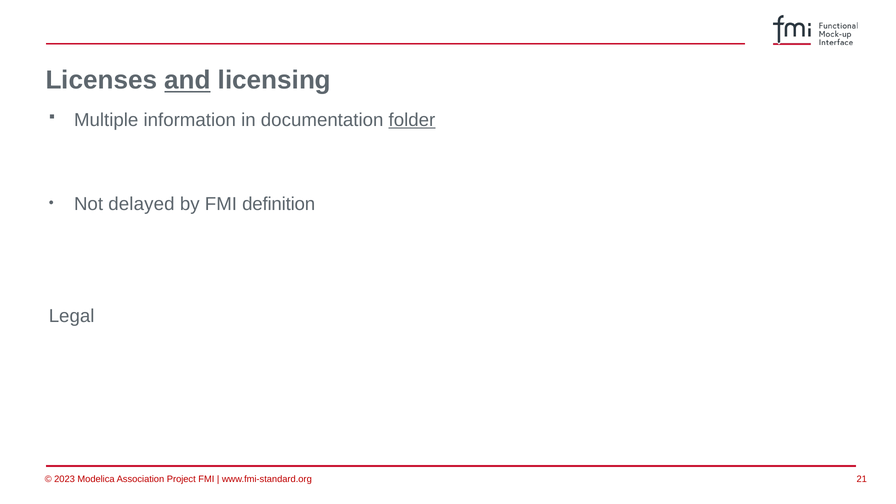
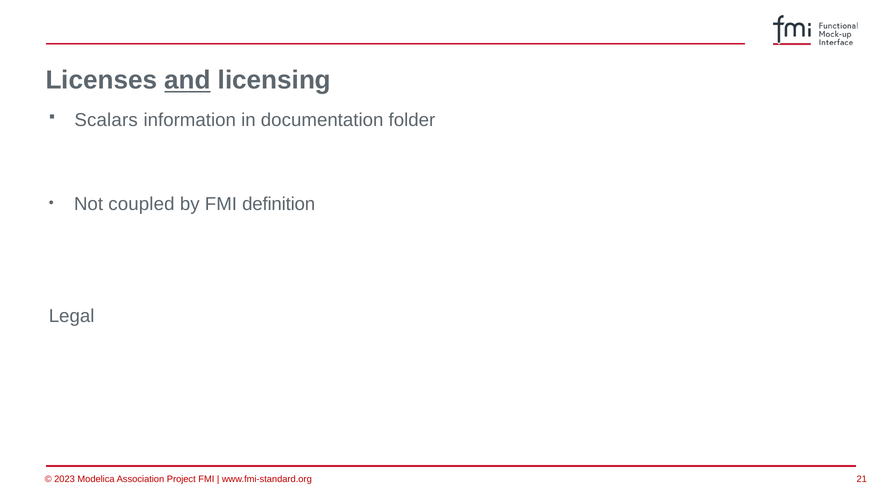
Multiple: Multiple -> Scalars
folder underline: present -> none
delayed: delayed -> coupled
